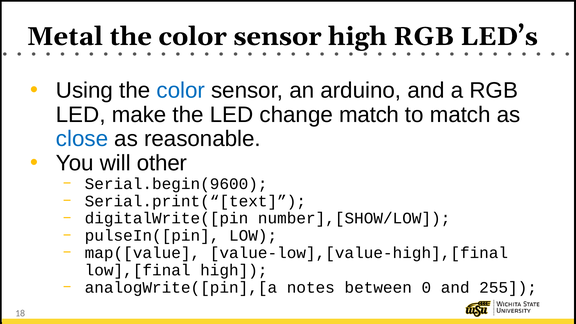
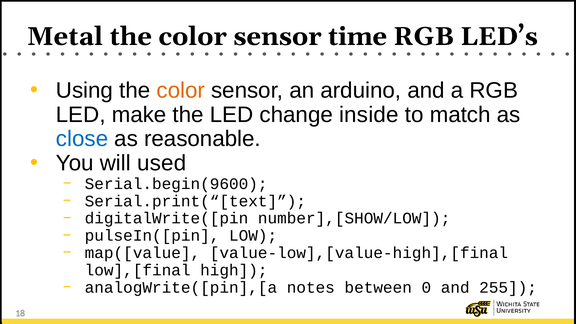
sensor high: high -> time
color at (181, 90) colour: blue -> orange
change match: match -> inside
other: other -> used
